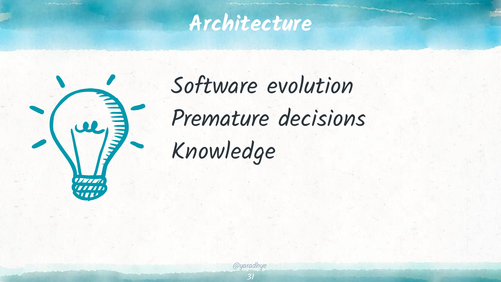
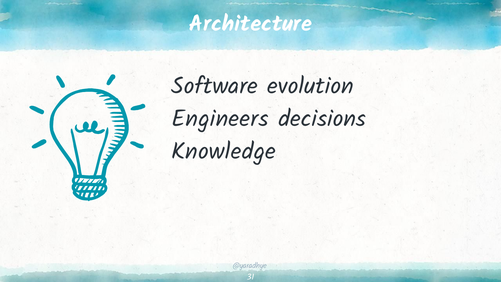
Premature: Premature -> Engineers
